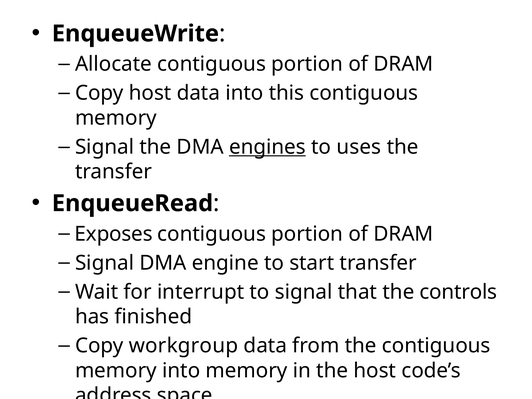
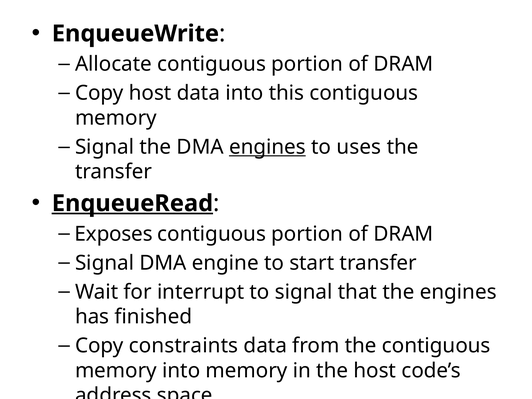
EnqueueRead underline: none -> present
the controls: controls -> engines
workgroup: workgroup -> constraints
